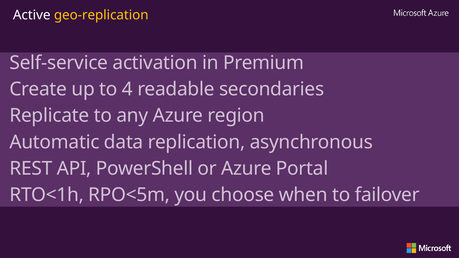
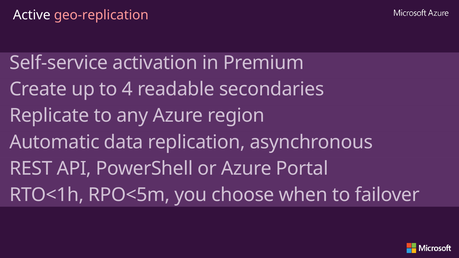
geo-replication colour: yellow -> pink
